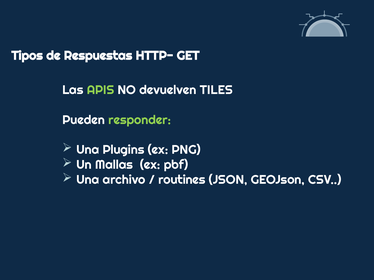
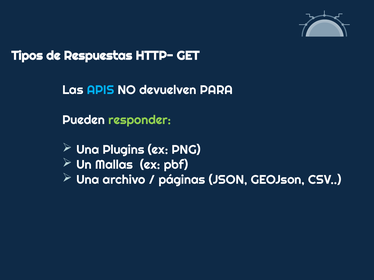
APIS colour: light green -> light blue
TILES: TILES -> PARA
routines: routines -> páginas
